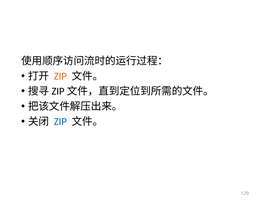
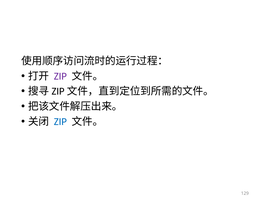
ZIP at (60, 76) colour: orange -> purple
